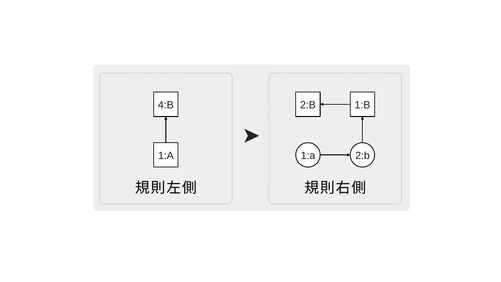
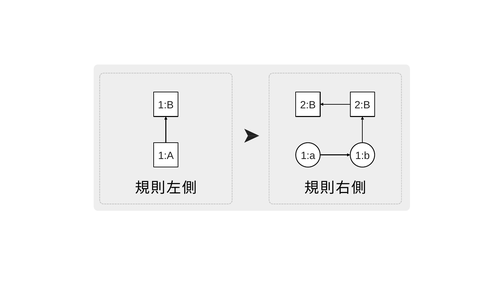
4:B at (166, 105): 4:B -> 1:B
2:B 1:B: 1:B -> 2:B
1:a 2:b: 2:b -> 1:b
